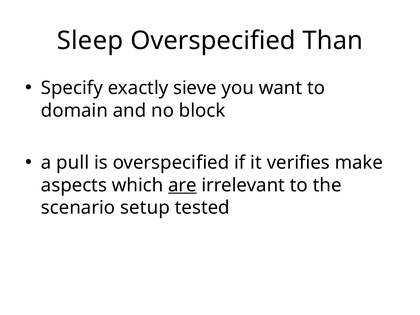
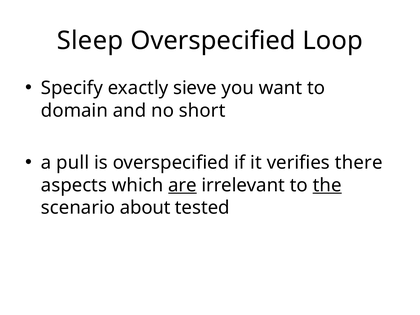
Than: Than -> Loop
block: block -> short
make: make -> there
the underline: none -> present
setup: setup -> about
